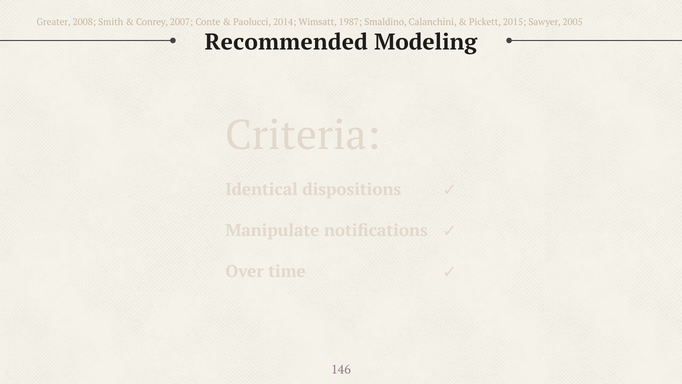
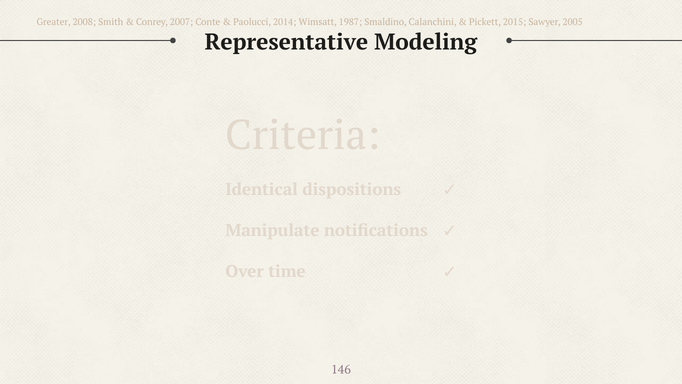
Recommended: Recommended -> Representative
